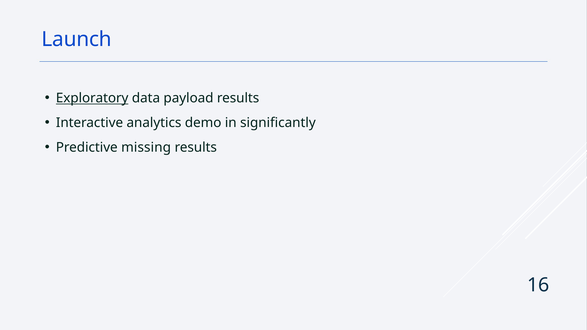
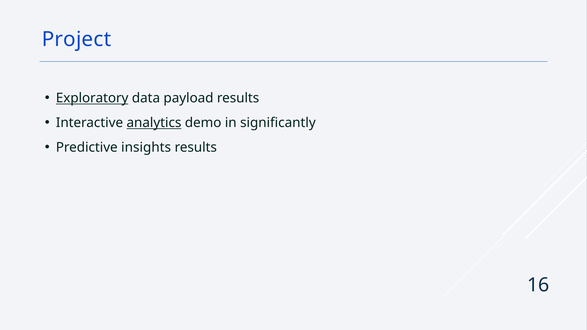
Launch: Launch -> Project
analytics underline: none -> present
missing: missing -> insights
